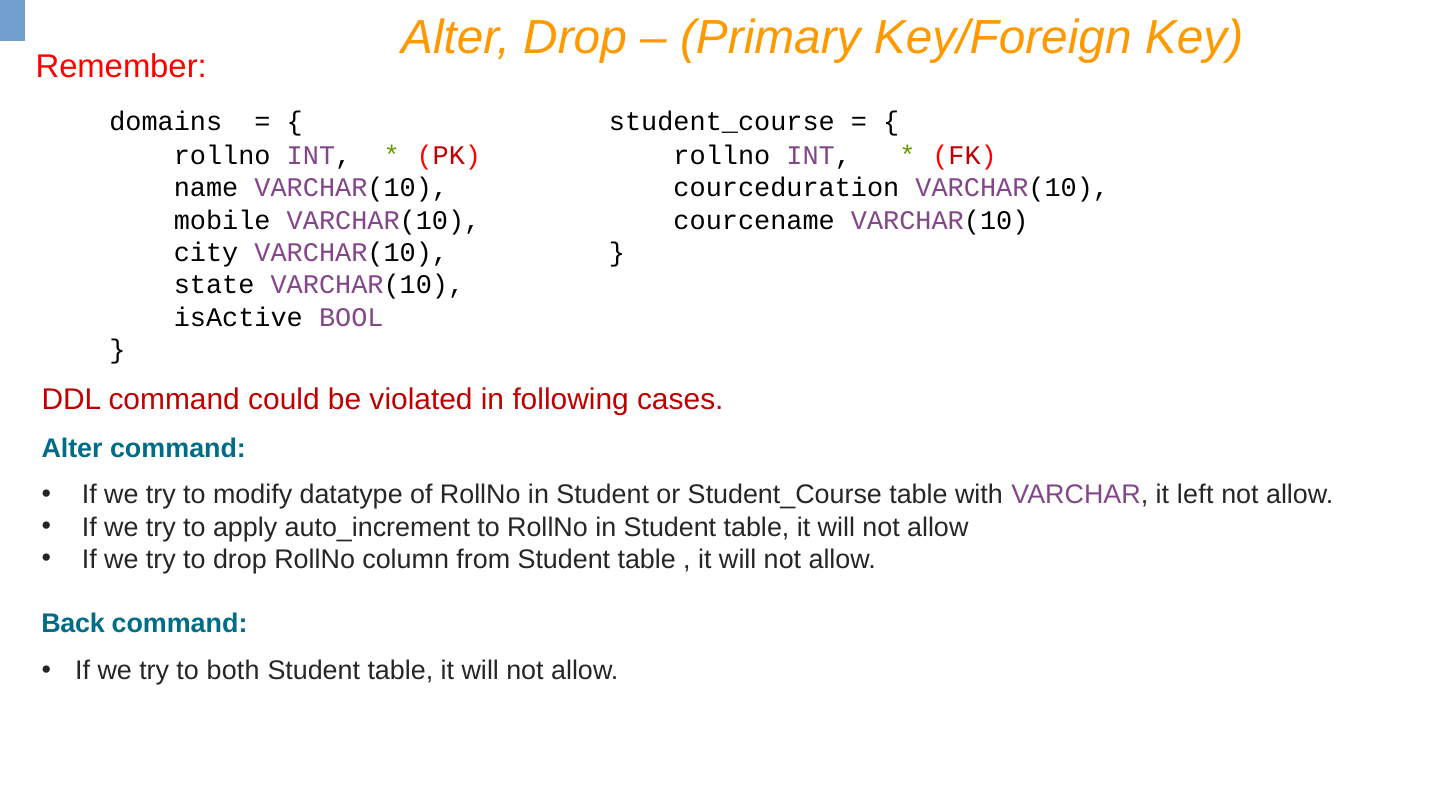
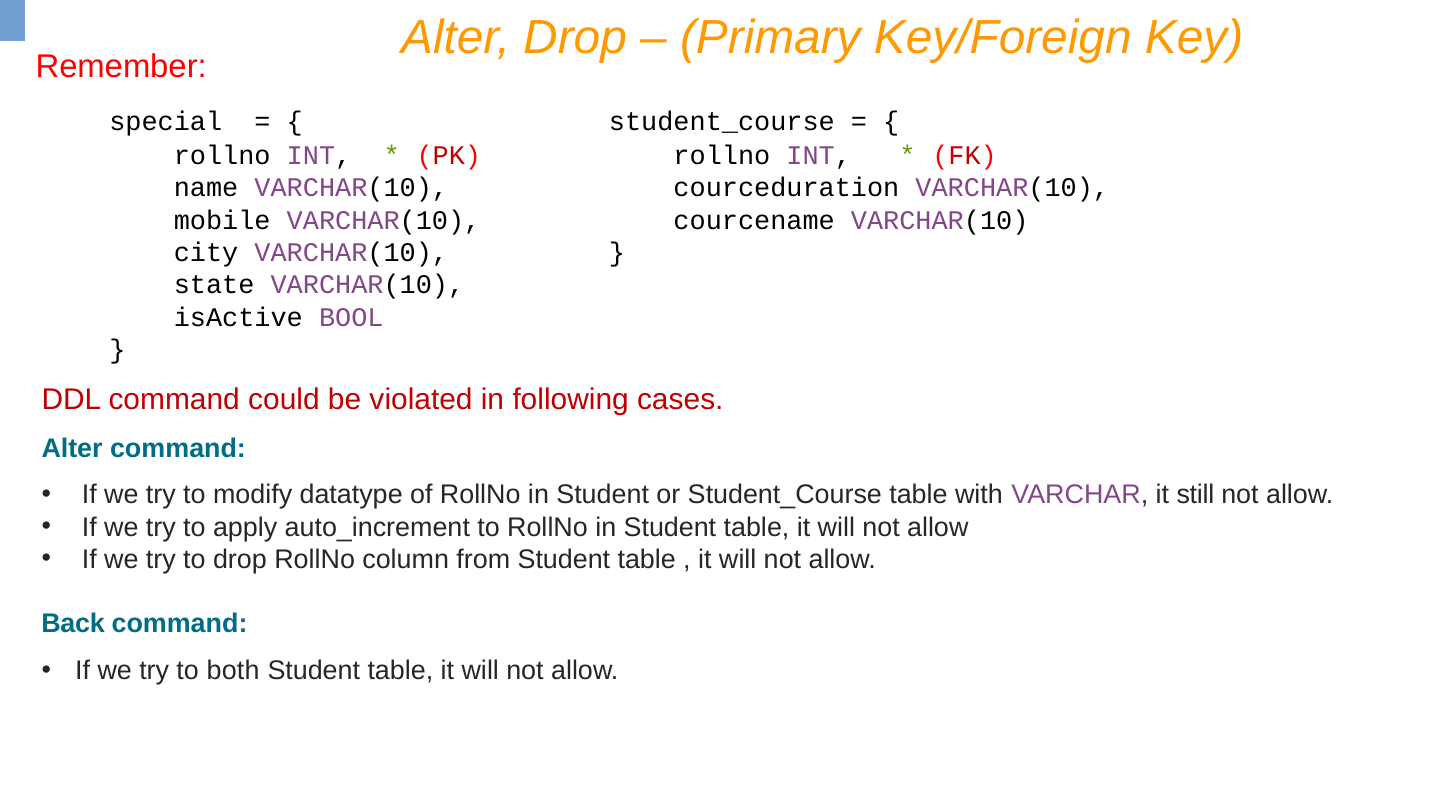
domains: domains -> special
left: left -> still
